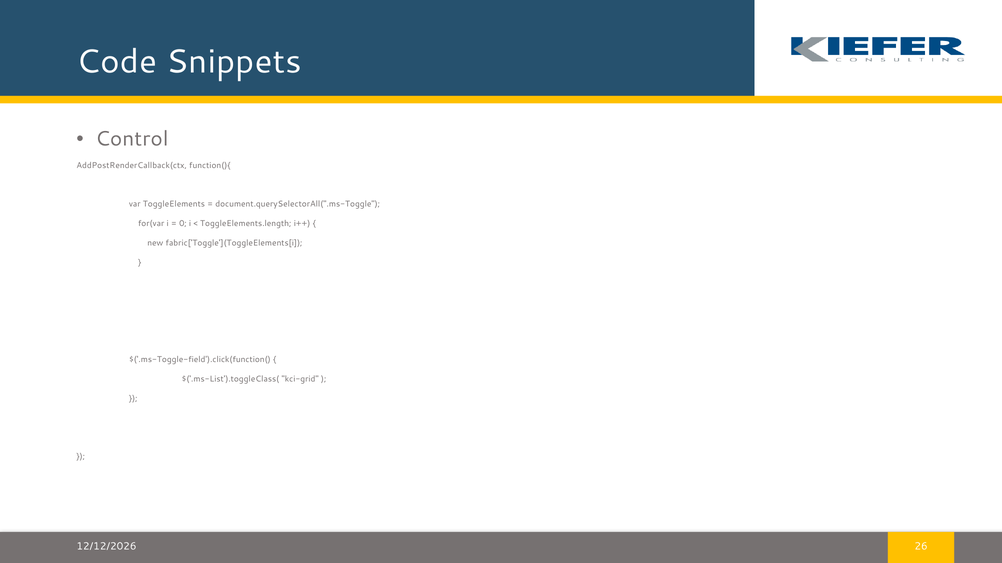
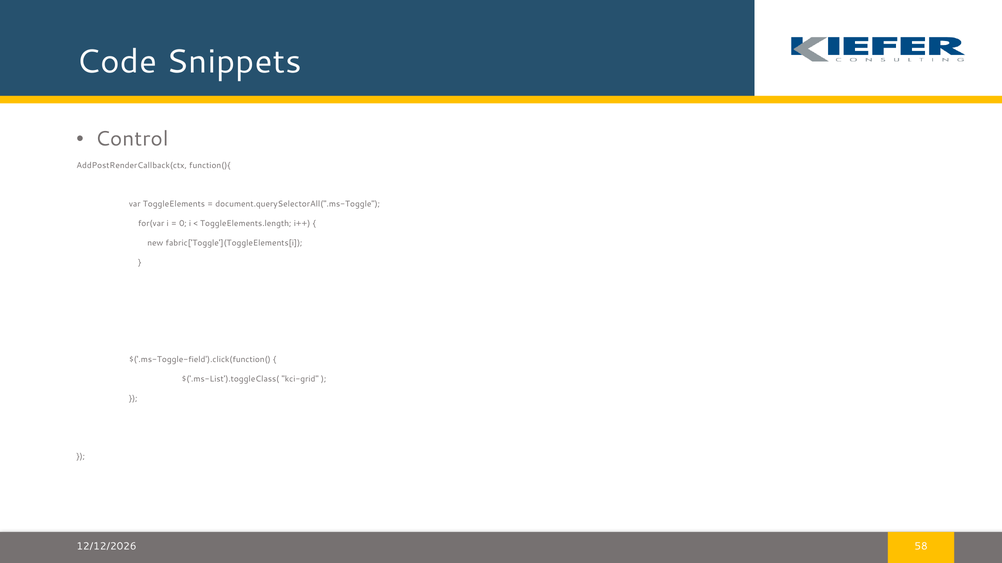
26: 26 -> 58
